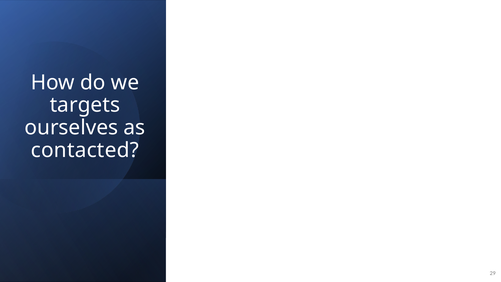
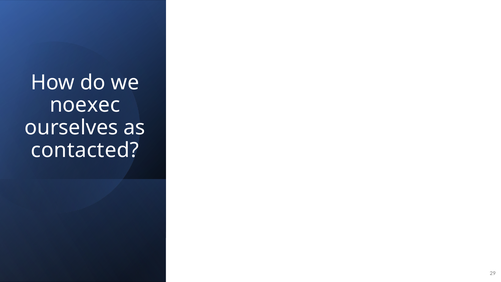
targets: targets -> noexec
